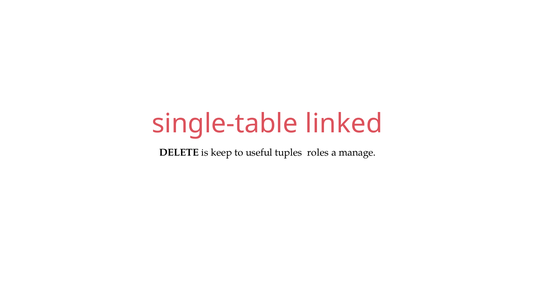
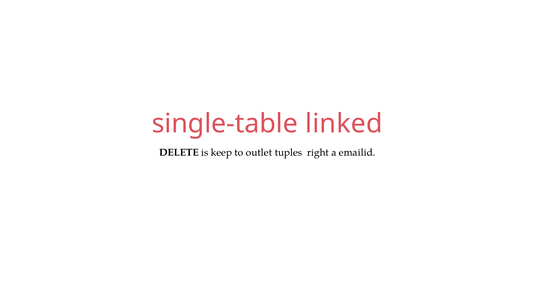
useful: useful -> outlet
roles: roles -> right
manage: manage -> emailid
